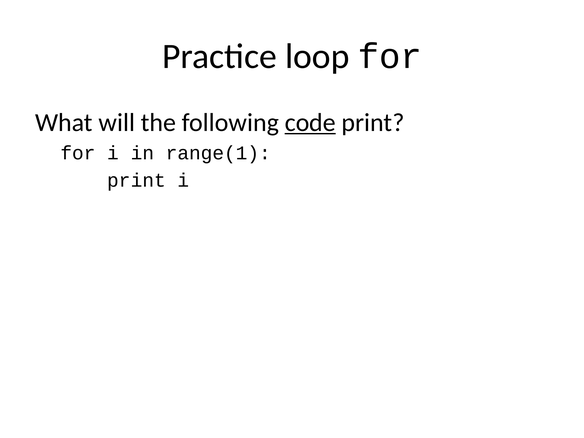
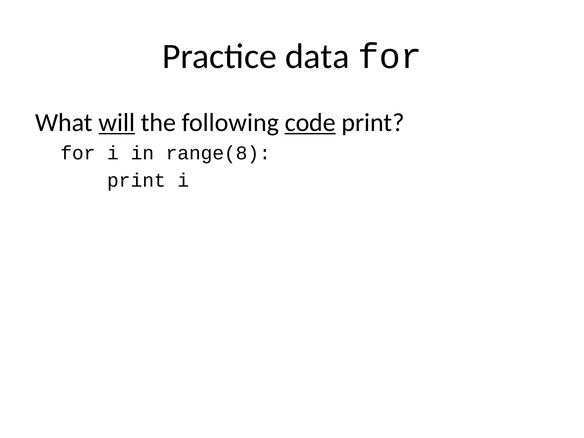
loop: loop -> data
will underline: none -> present
range(1: range(1 -> range(8
